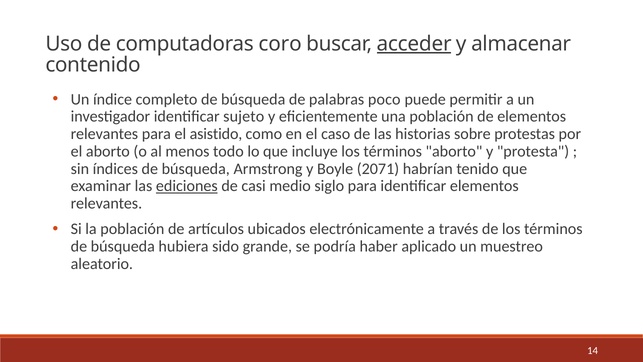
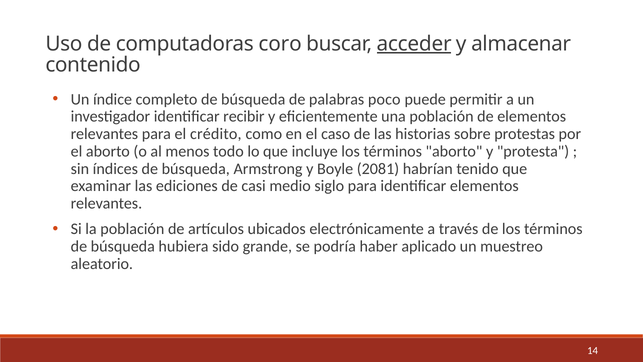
sujeto: sujeto -> recibir
asistido: asistido -> crédito
2071: 2071 -> 2081
ediciones underline: present -> none
